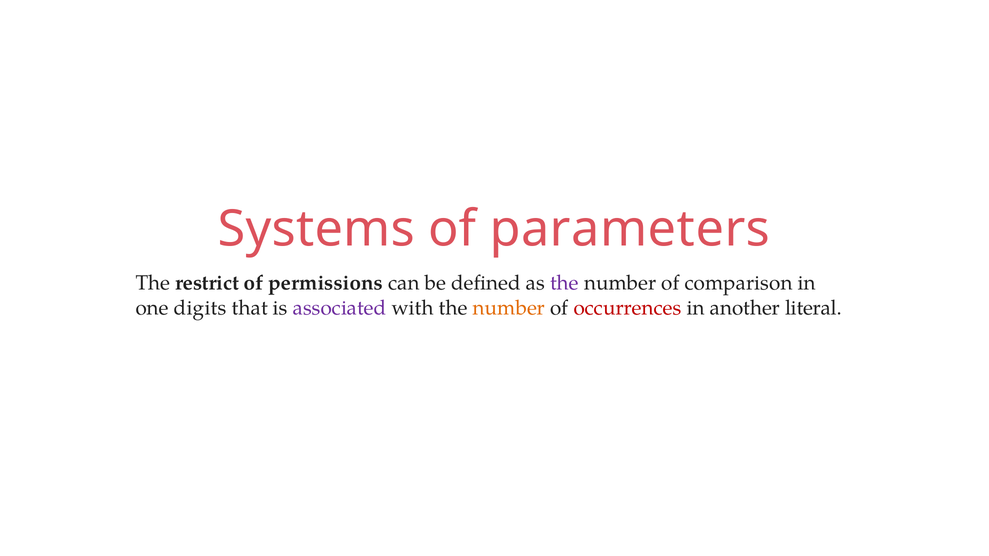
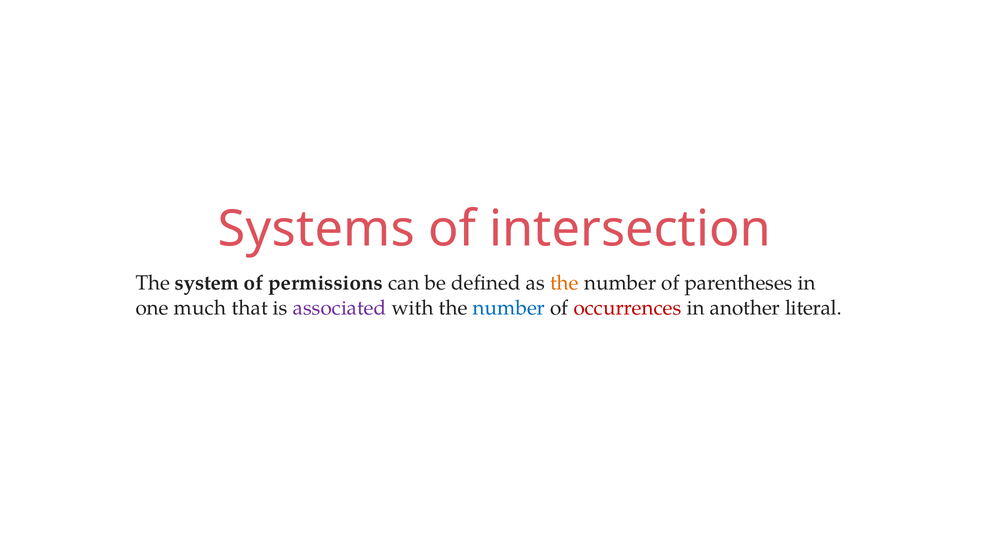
parameters: parameters -> intersection
restrict: restrict -> system
the at (564, 283) colour: purple -> orange
comparison: comparison -> parentheses
digits: digits -> much
number at (509, 308) colour: orange -> blue
